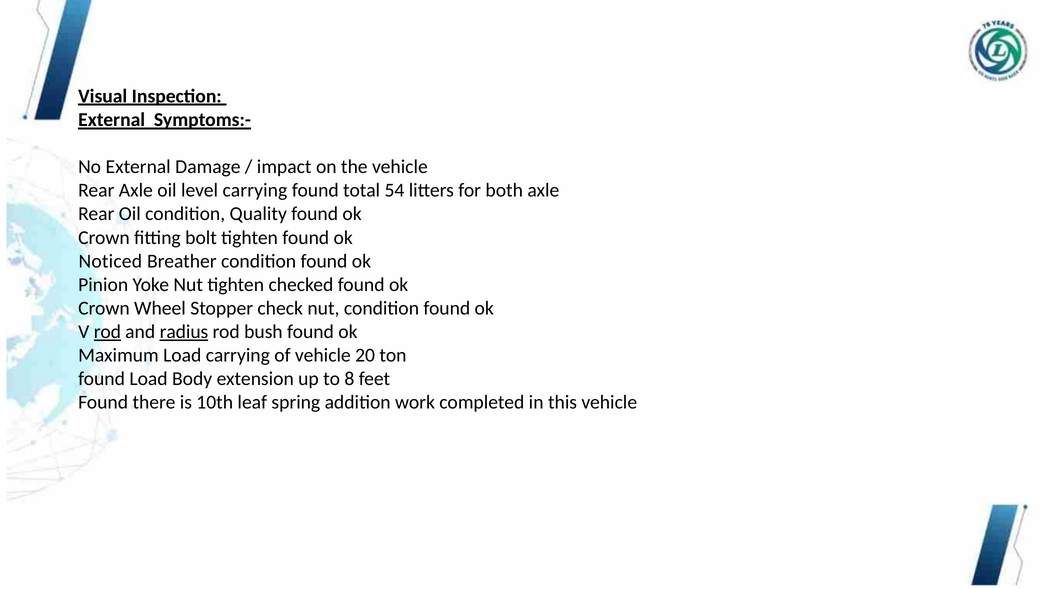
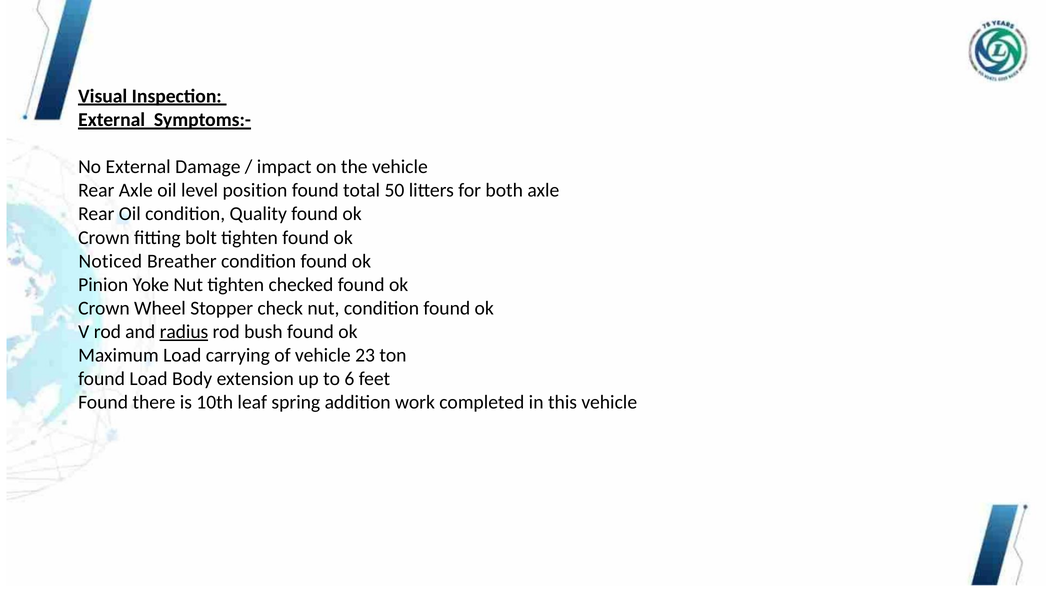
level carrying: carrying -> position
54: 54 -> 50
rod at (107, 331) underline: present -> none
20: 20 -> 23
8: 8 -> 6
